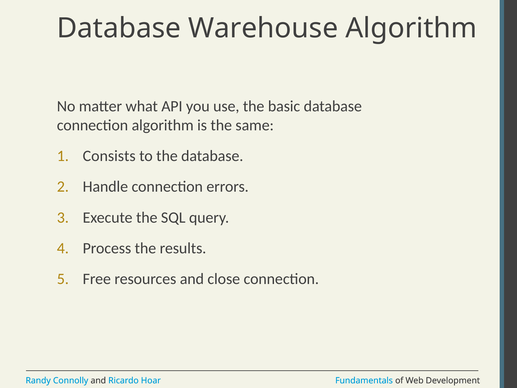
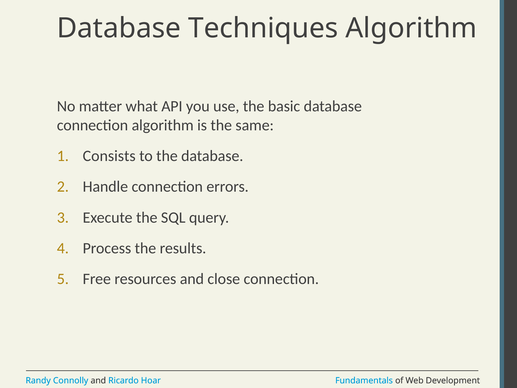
Warehouse: Warehouse -> Techniques
